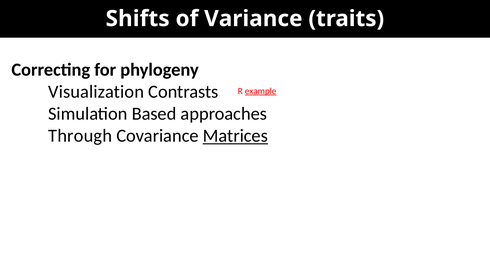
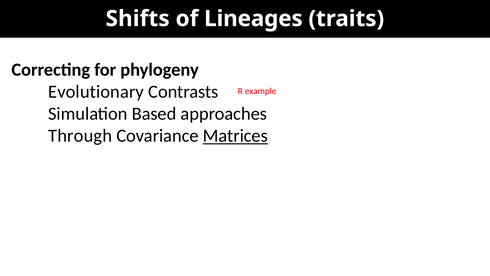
Variance: Variance -> Lineages
Visualization: Visualization -> Evolutionary
example underline: present -> none
